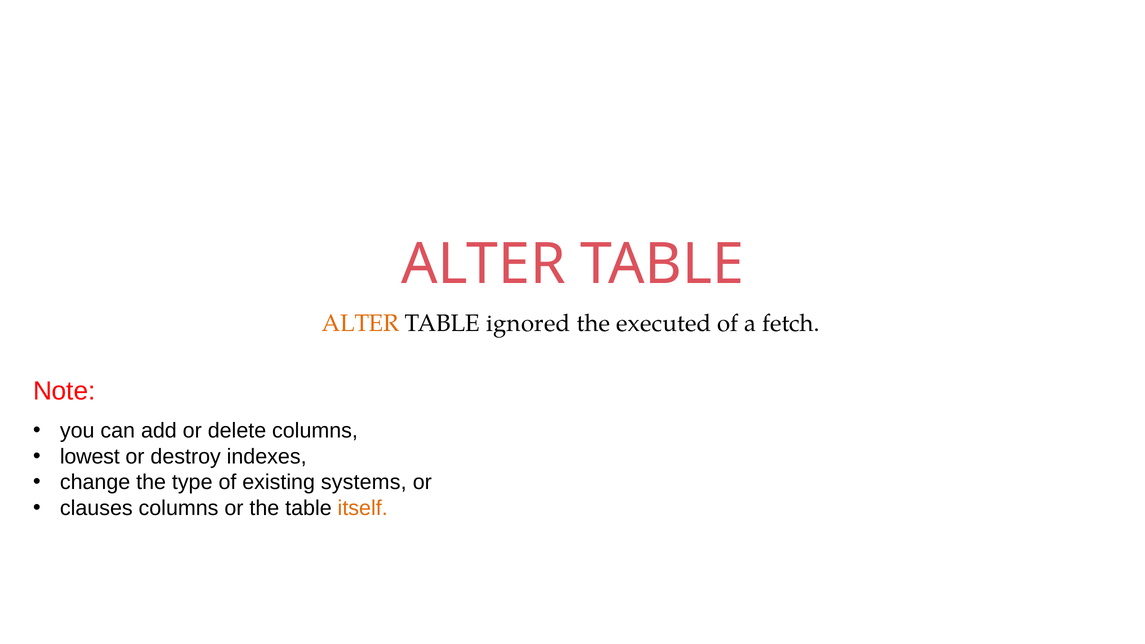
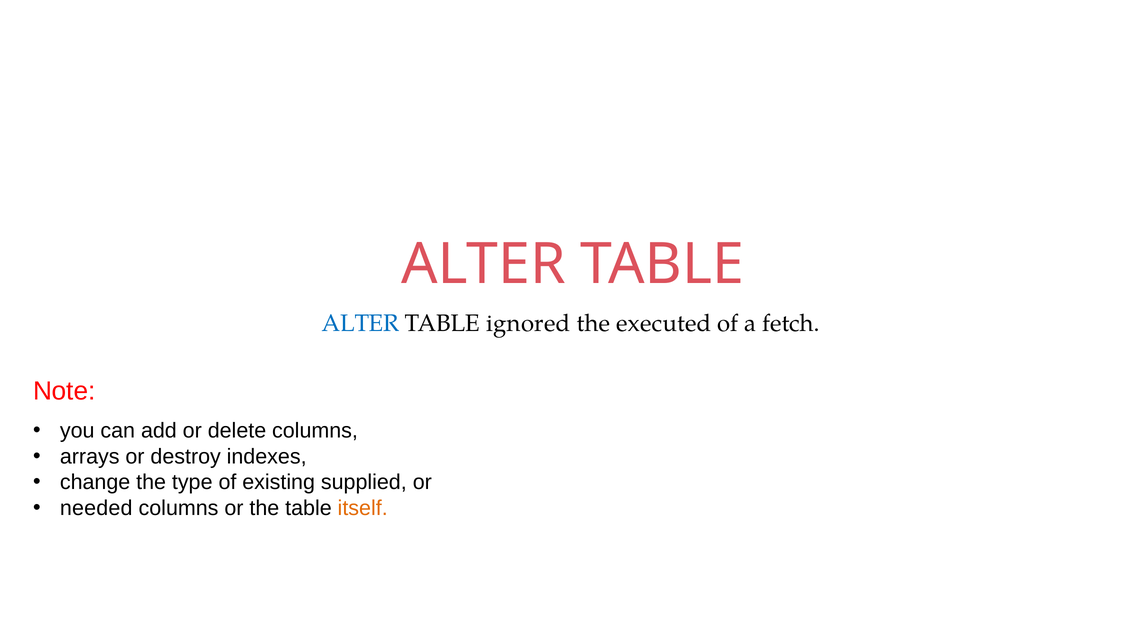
ALTER at (361, 323) colour: orange -> blue
lowest: lowest -> arrays
systems: systems -> supplied
clauses: clauses -> needed
